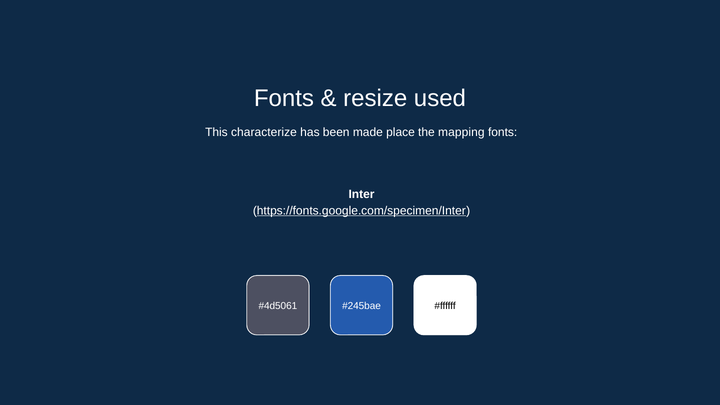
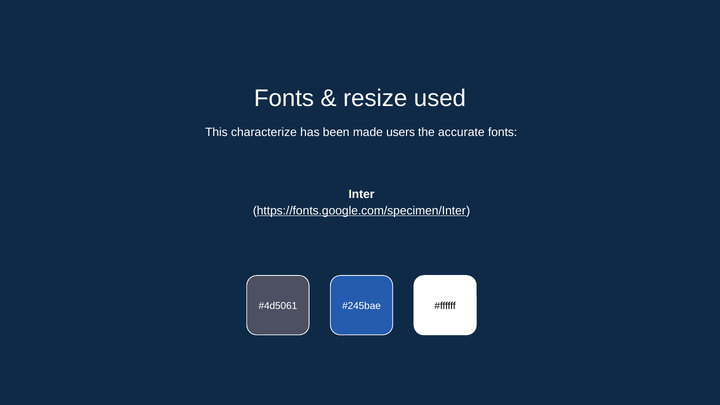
place: place -> users
mapping: mapping -> accurate
